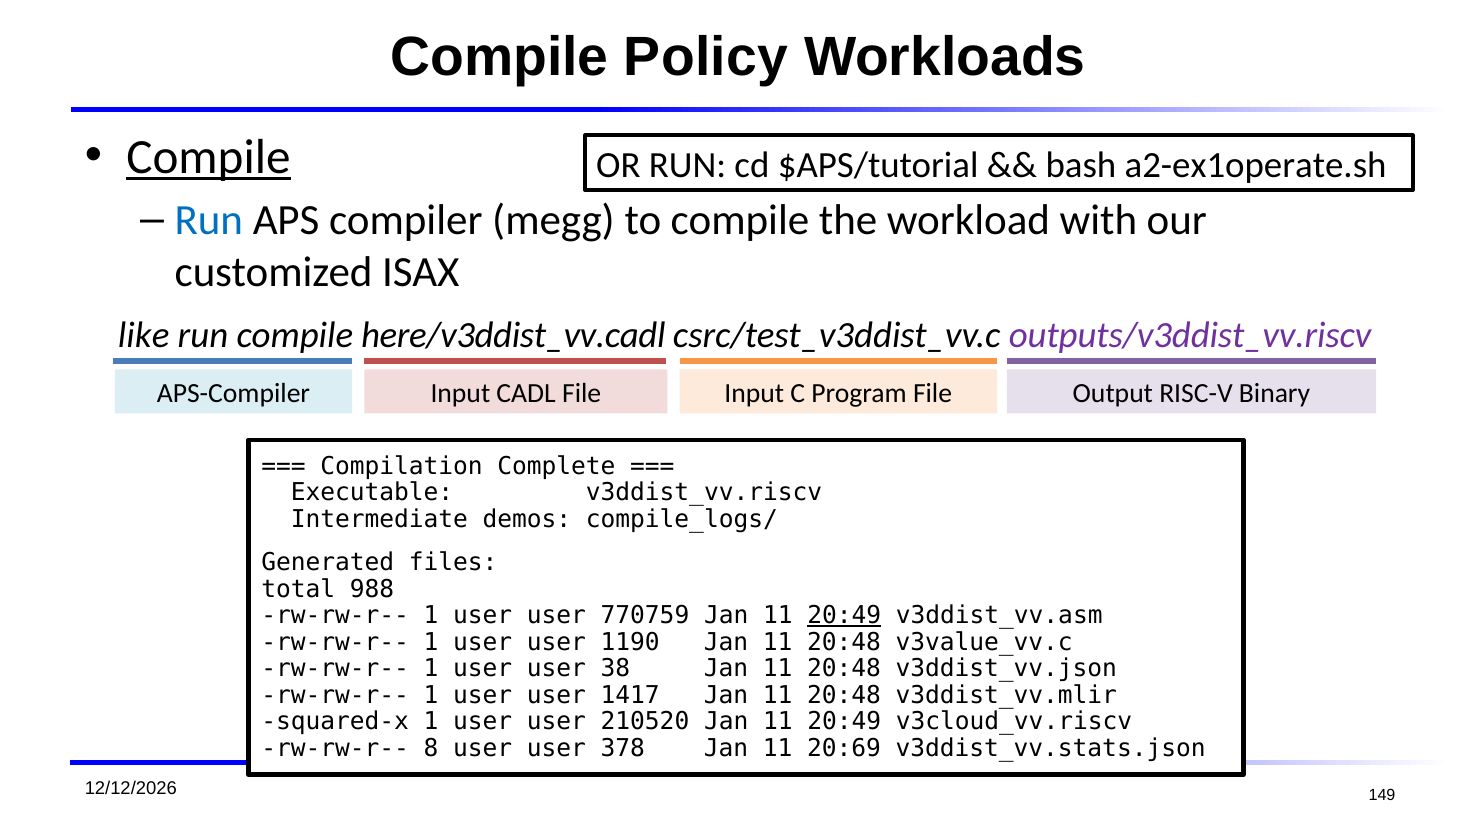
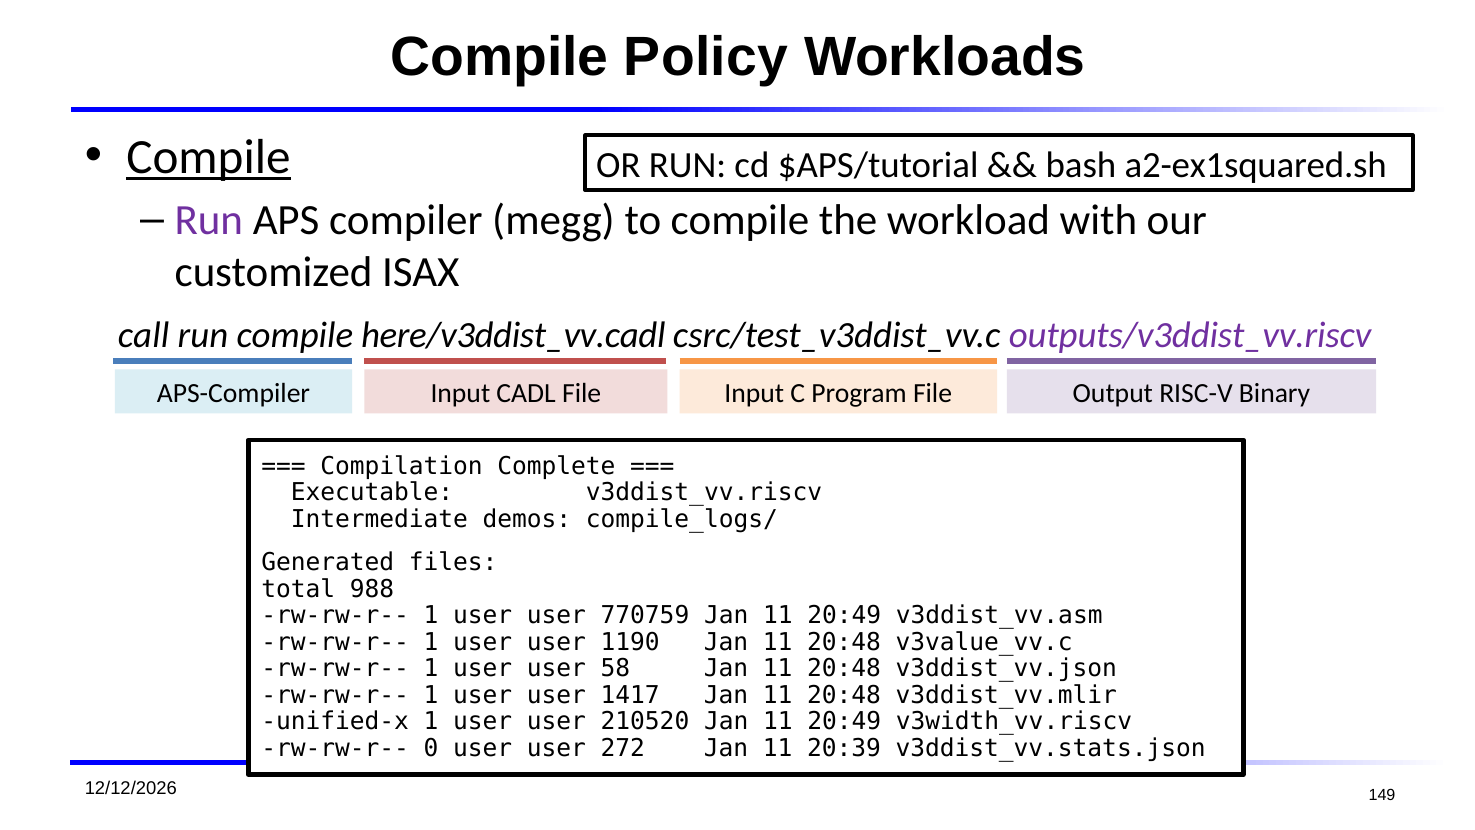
a2-ex1operate.sh: a2-ex1operate.sh -> a2-ex1squared.sh
Run at (209, 221) colour: blue -> purple
like: like -> call
20:49 at (844, 615) underline: present -> none
38: 38 -> 58
squared-x: squared-x -> unified-x
v3cloud_vv.riscv: v3cloud_vv.riscv -> v3width_vv.riscv
8: 8 -> 0
378: 378 -> 272
20:69: 20:69 -> 20:39
